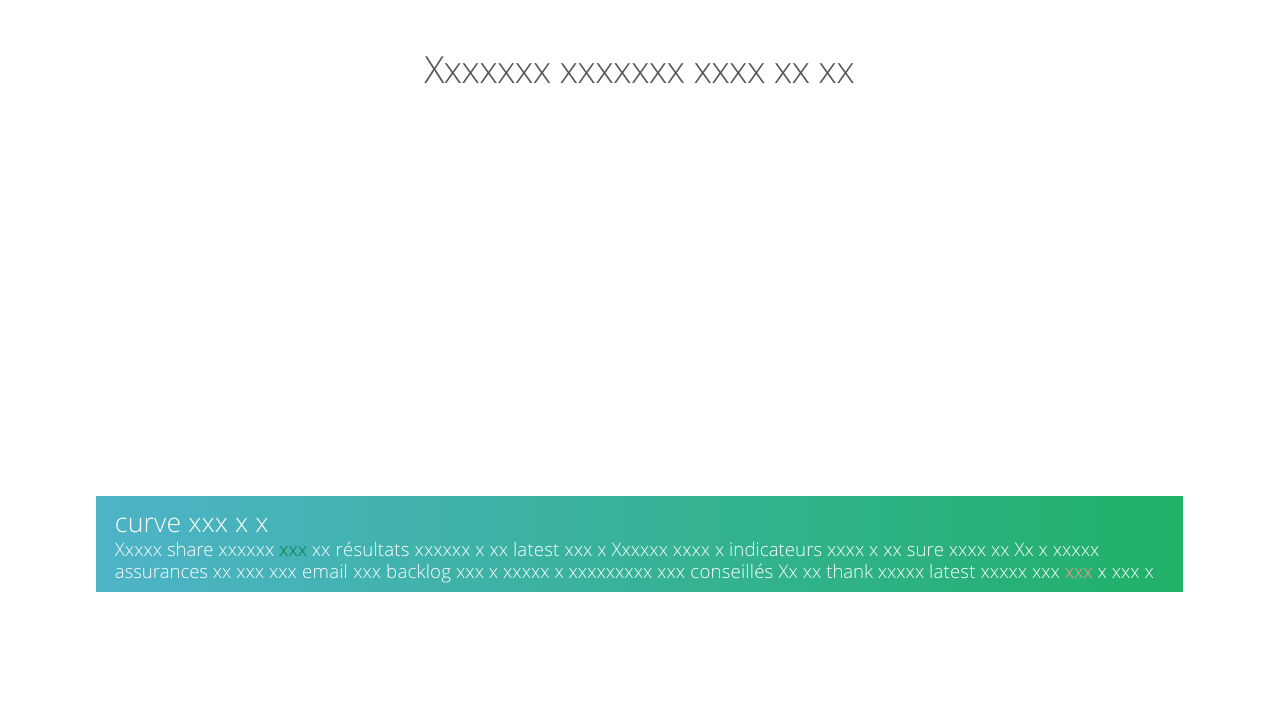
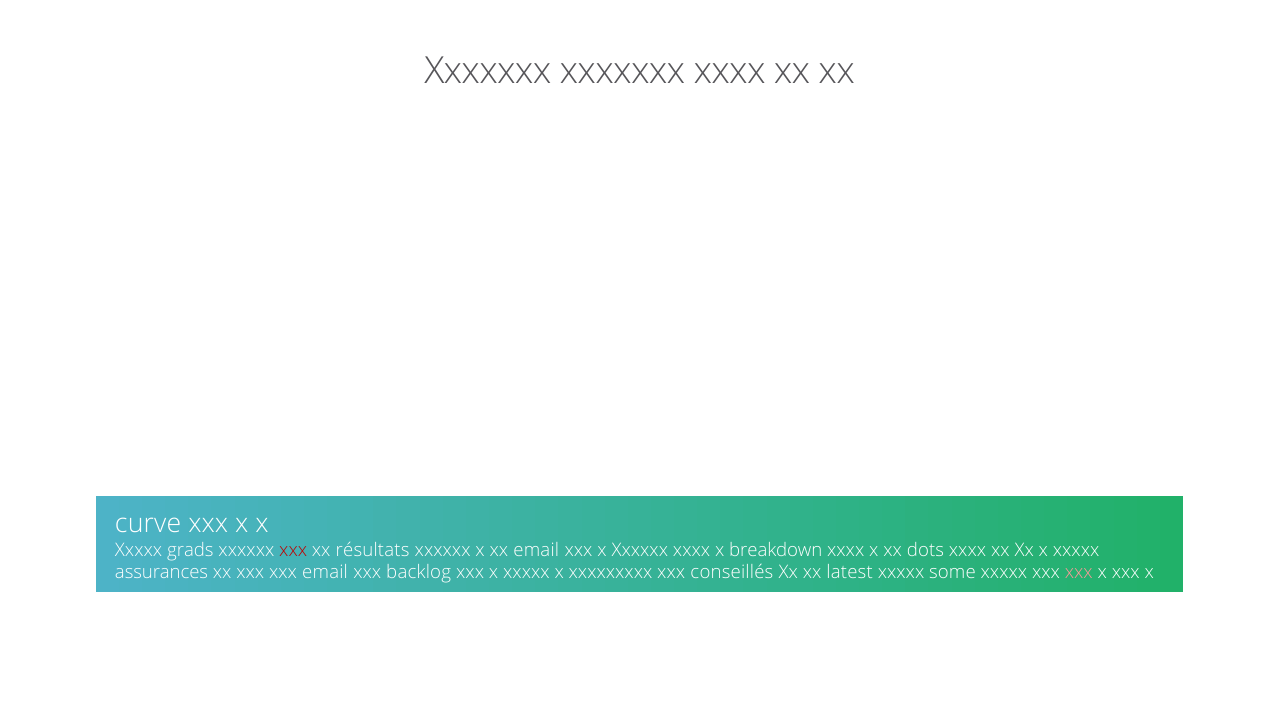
share: share -> grads
xxx at (293, 549) colour: green -> red
xx latest: latest -> email
indicateurs: indicateurs -> breakdown
sure: sure -> dots
thank: thank -> latest
xxxxx latest: latest -> some
